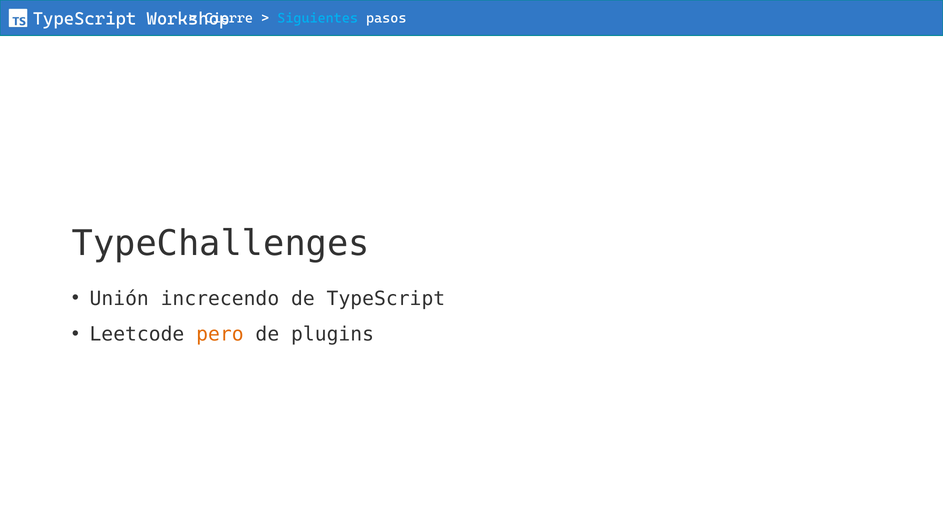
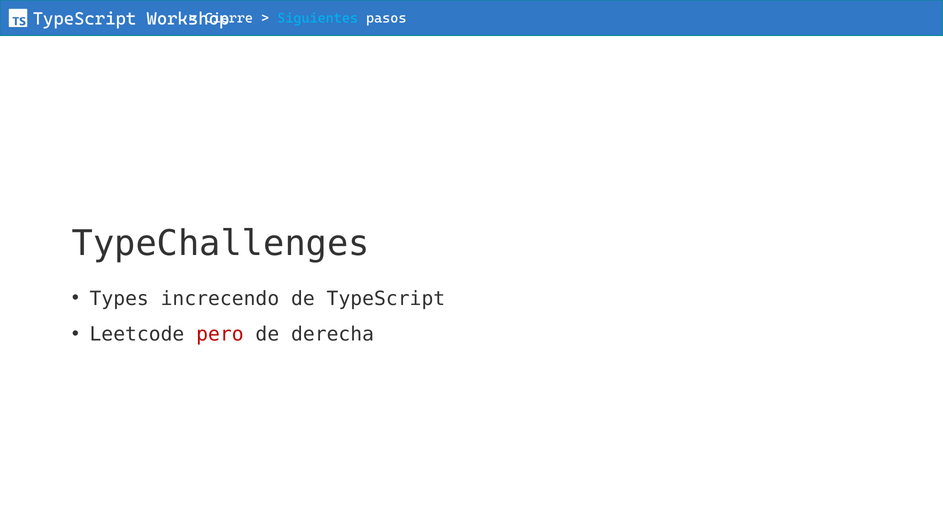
Unión: Unión -> Types
pero colour: orange -> red
plugins: plugins -> derecha
